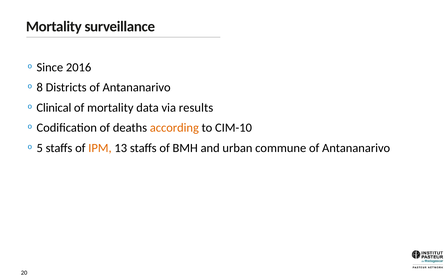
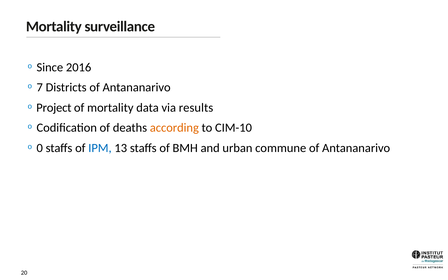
8: 8 -> 7
Clinical: Clinical -> Project
5: 5 -> 0
IPM colour: orange -> blue
